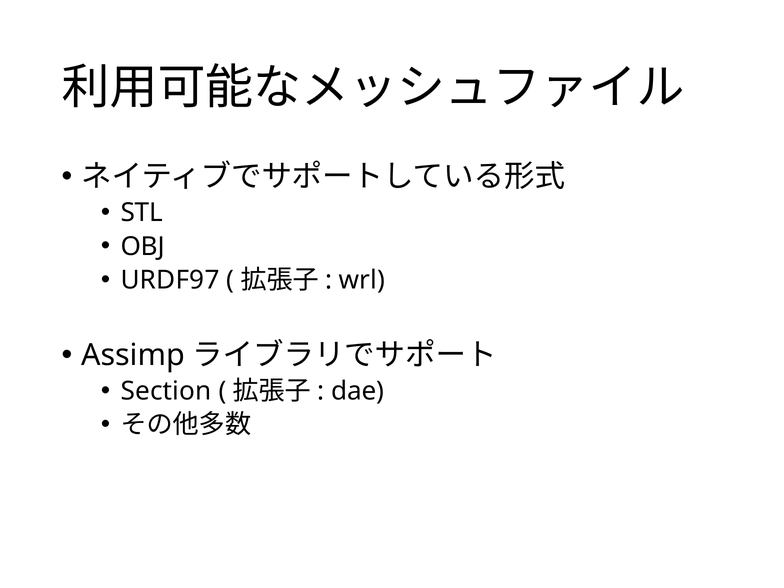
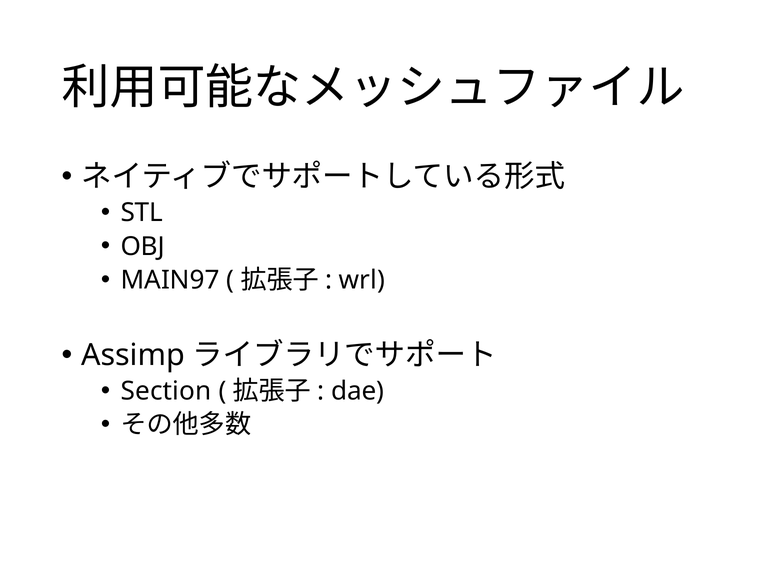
URDF97: URDF97 -> MAIN97
